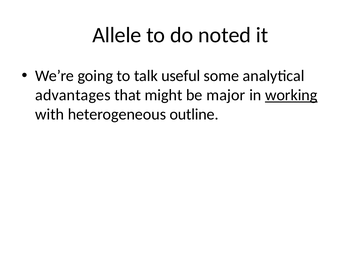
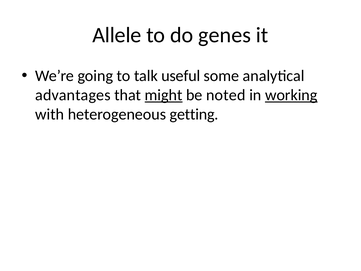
noted: noted -> genes
might underline: none -> present
major: major -> noted
outline: outline -> getting
